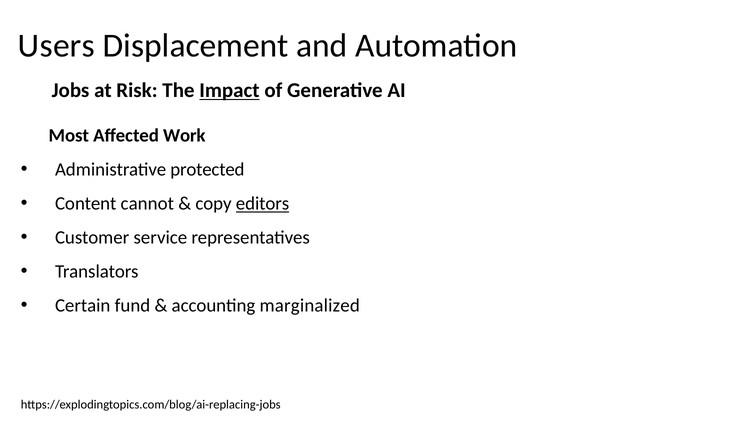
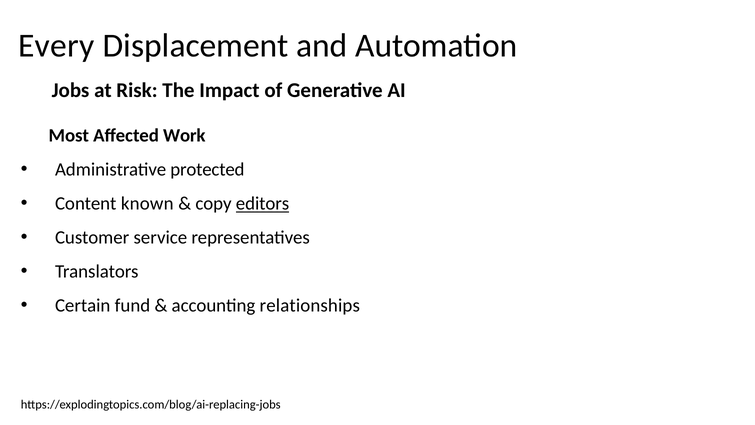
Users: Users -> Every
Impact underline: present -> none
cannot: cannot -> known
marginalized: marginalized -> relationships
